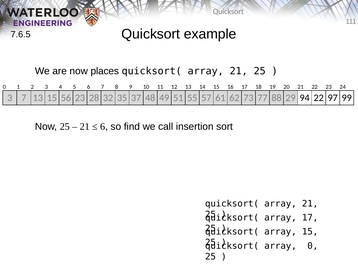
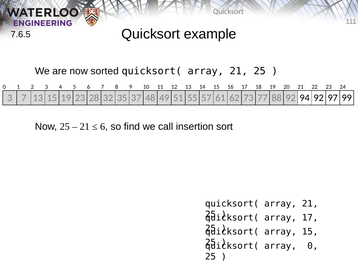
places: places -> sorted
15 56: 56 -> 19
88 29: 29 -> 92
94 22: 22 -> 92
